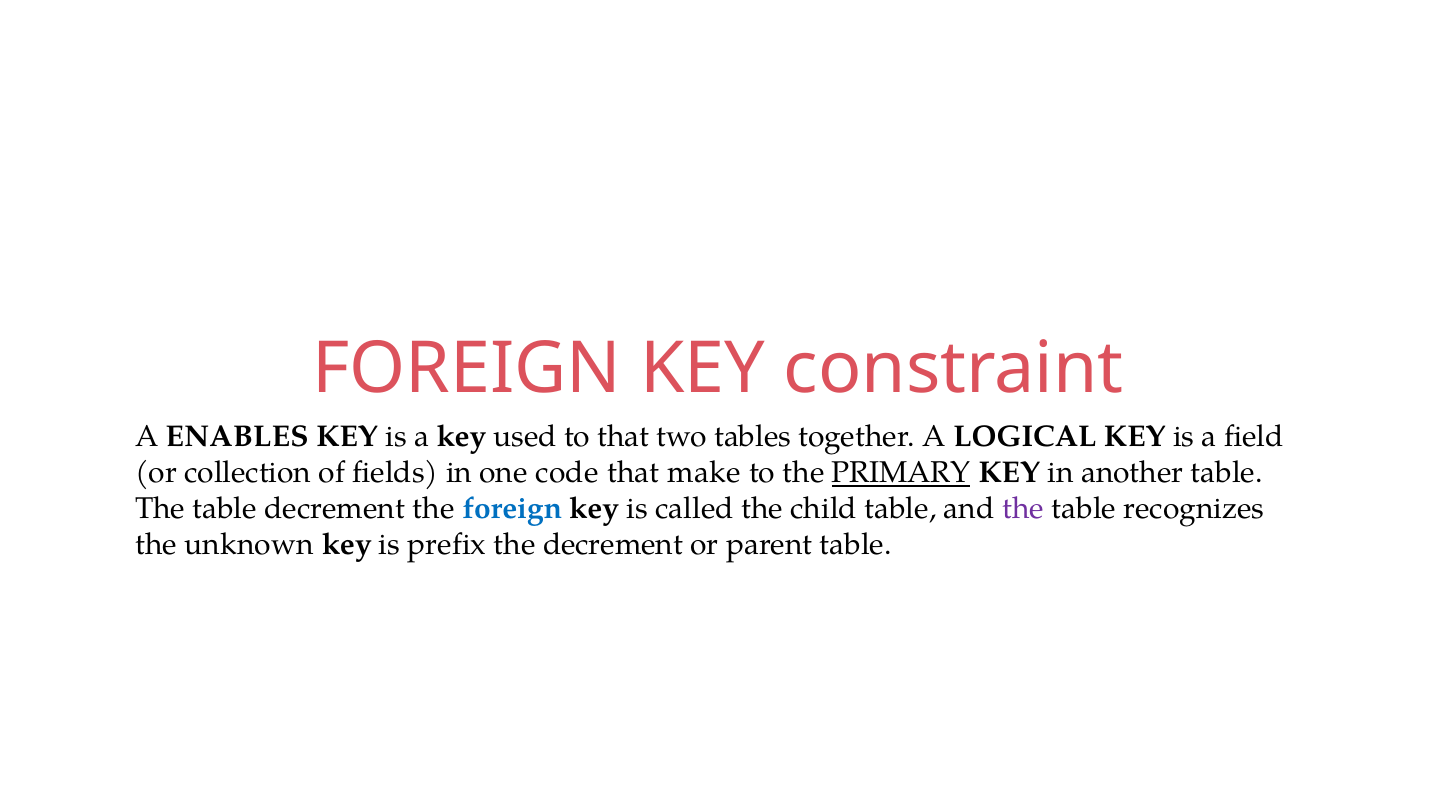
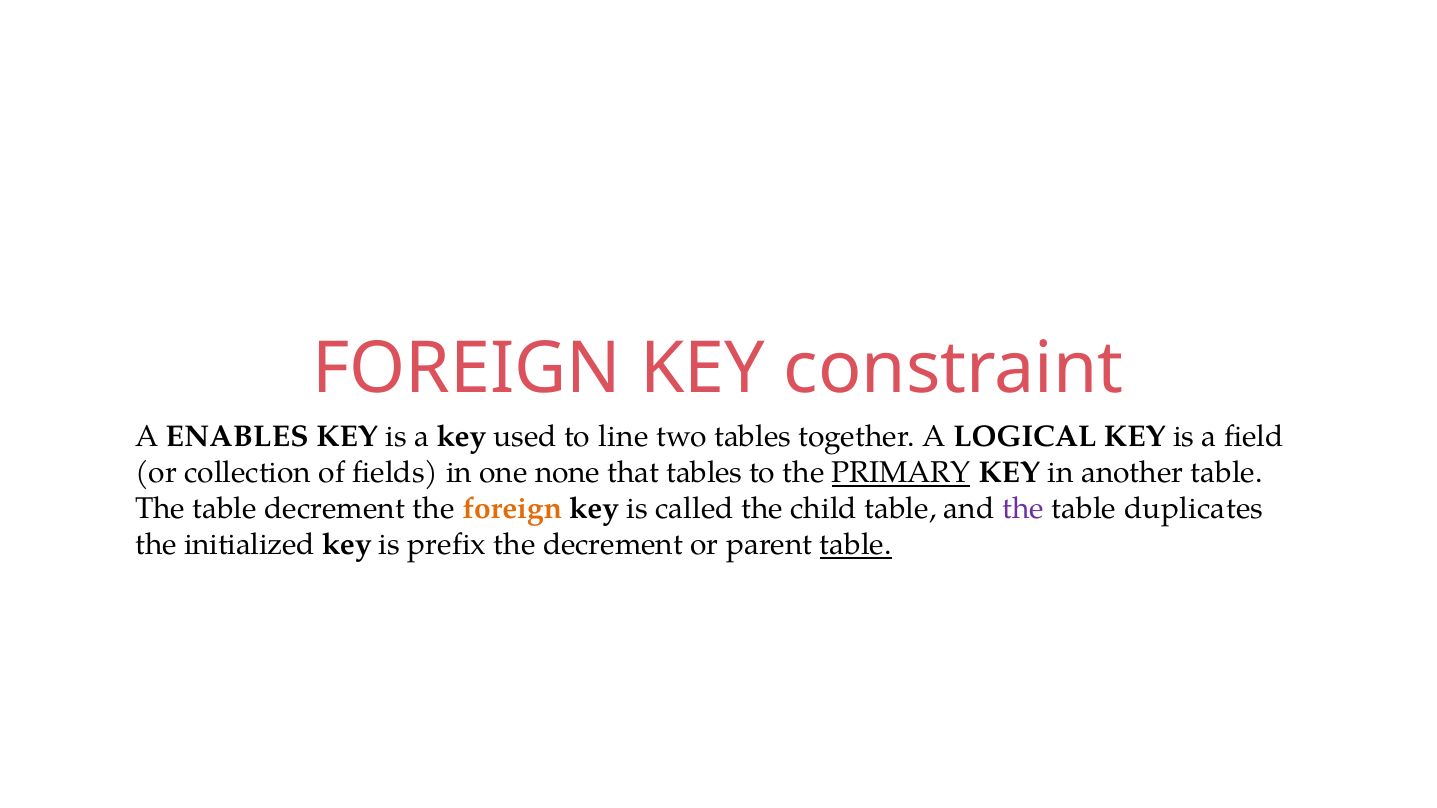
to that: that -> line
code: code -> none
that make: make -> tables
foreign at (512, 509) colour: blue -> orange
recognizes: recognizes -> duplicates
unknown: unknown -> initialized
table at (856, 545) underline: none -> present
